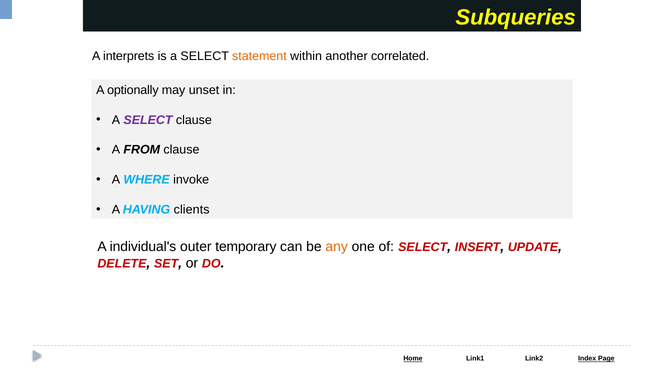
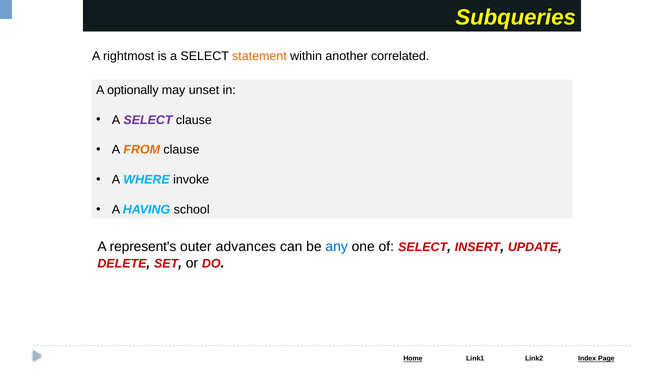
interprets: interprets -> rightmost
FROM colour: black -> orange
clients: clients -> school
individual's: individual's -> represent's
temporary: temporary -> advances
any colour: orange -> blue
